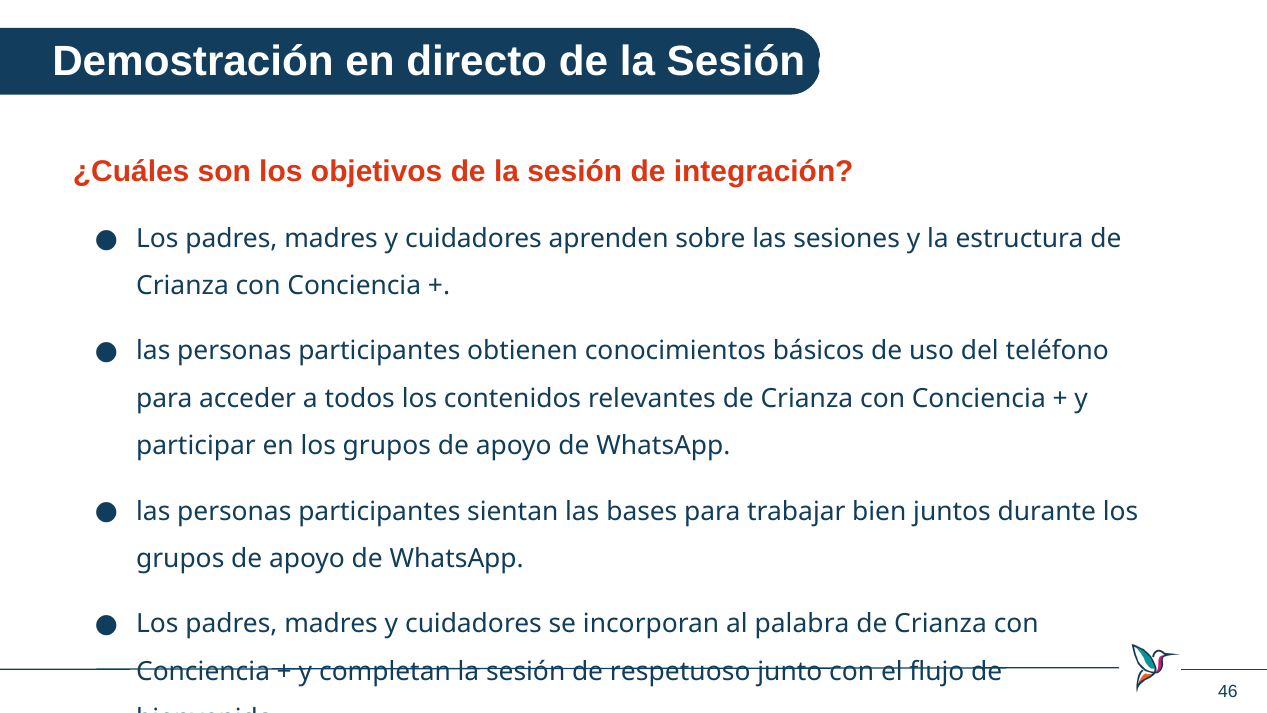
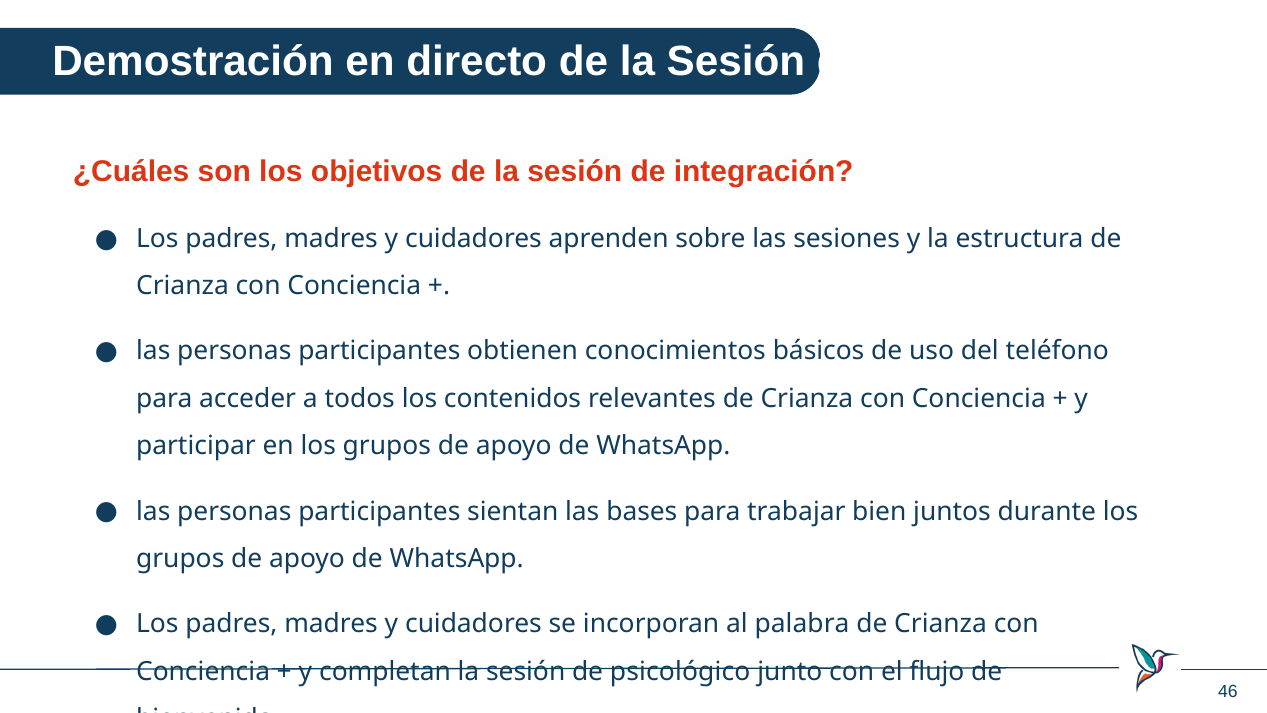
respetuoso: respetuoso -> psicológico
